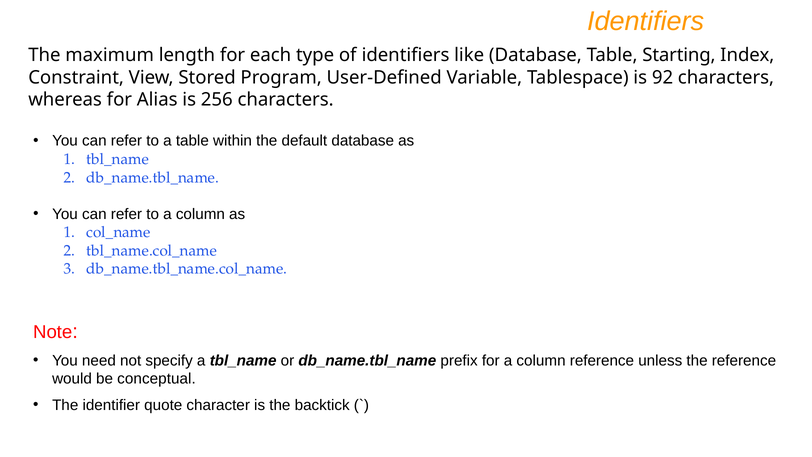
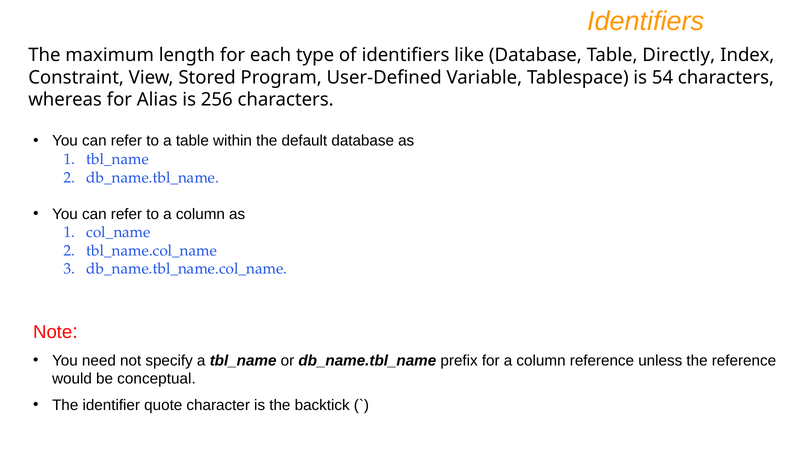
Starting: Starting -> Directly
92: 92 -> 54
